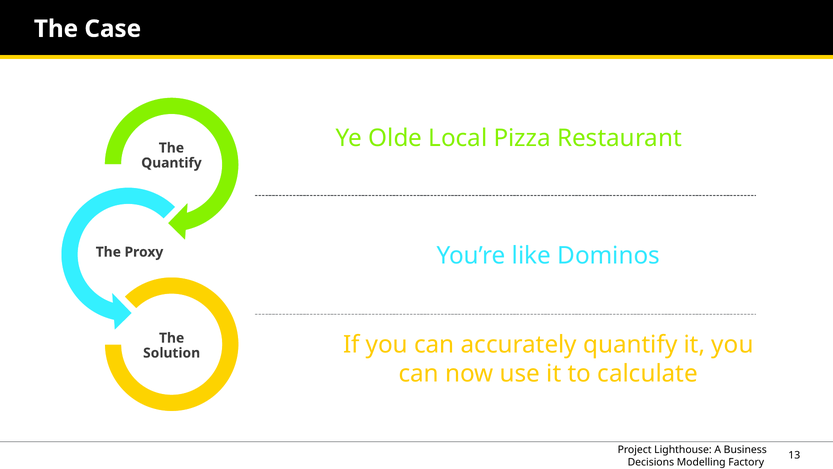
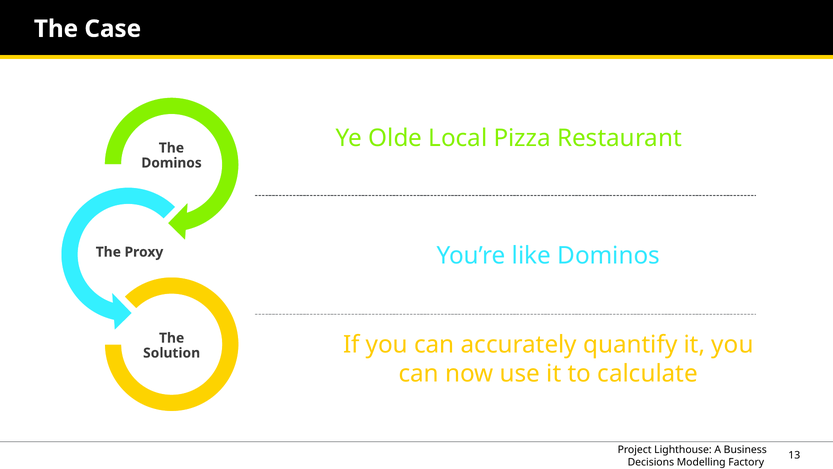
Quantify at (171, 163): Quantify -> Dominos
